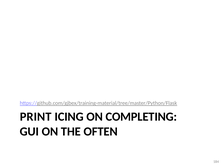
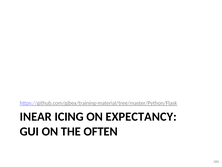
PRINT: PRINT -> INEAR
COMPLETING: COMPLETING -> EXPECTANCY
